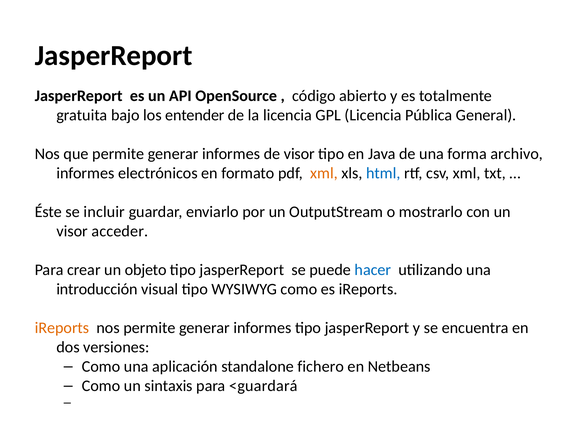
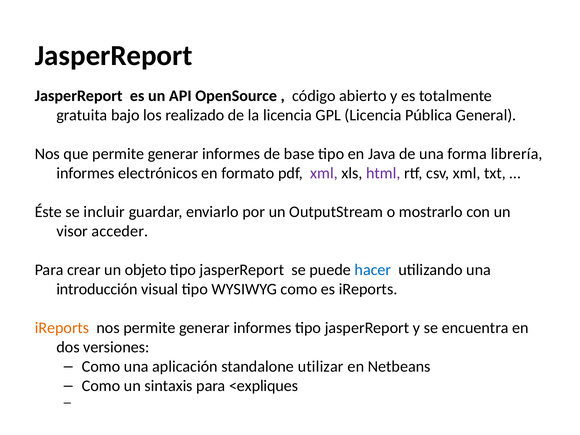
entender: entender -> realizado
de visor: visor -> base
archivo: archivo -> librería
xml at (324, 173) colour: orange -> purple
html colour: blue -> purple
fichero: fichero -> utilizar
<guardará: <guardará -> <expliques
